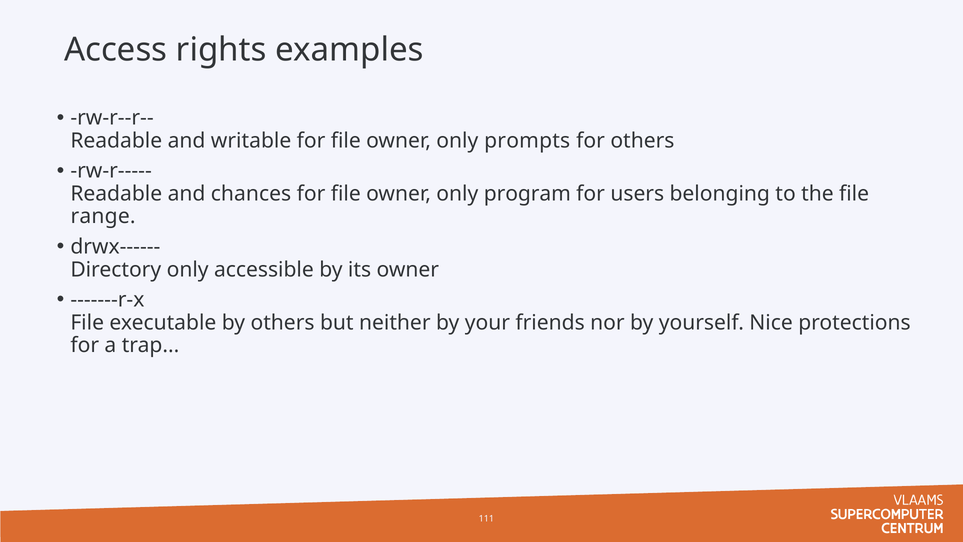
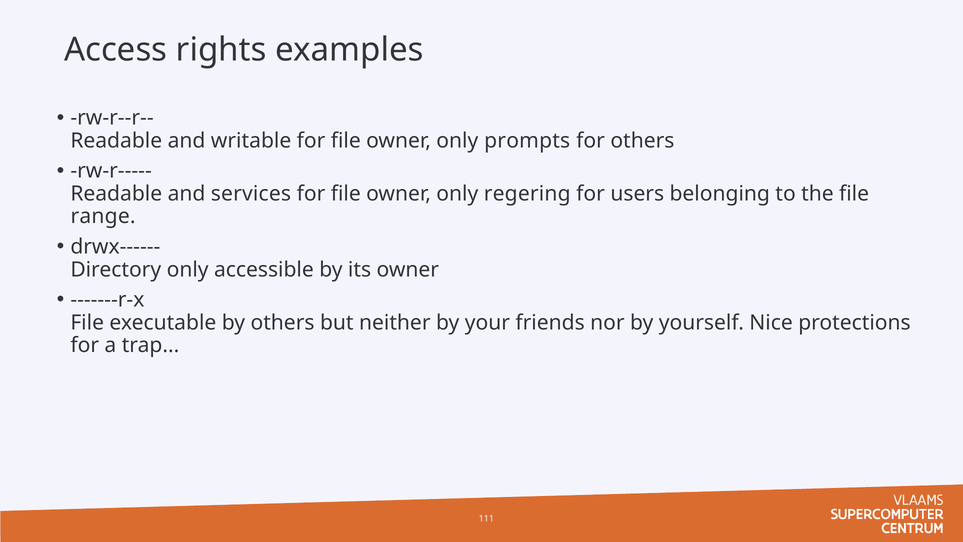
chances: chances -> services
program: program -> regering
